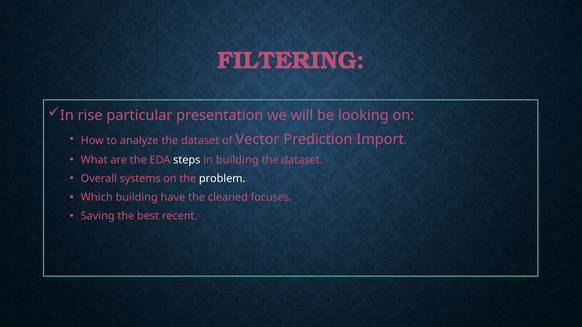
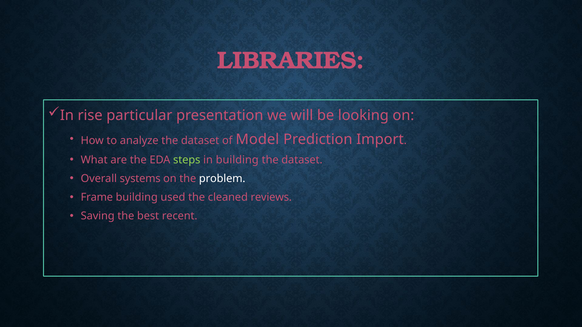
FILTERING: FILTERING -> LIBRARIES
Vector: Vector -> Model
steps colour: white -> light green
Which: Which -> Frame
have: have -> used
focuses: focuses -> reviews
